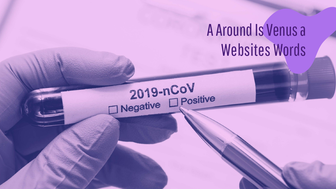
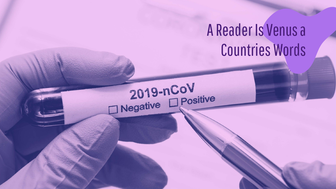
Around: Around -> Reader
Websites: Websites -> Countries
